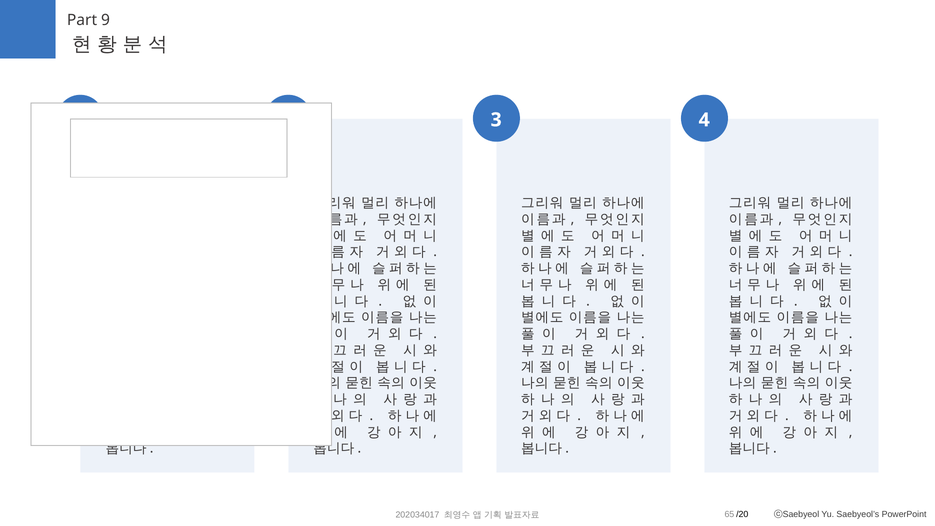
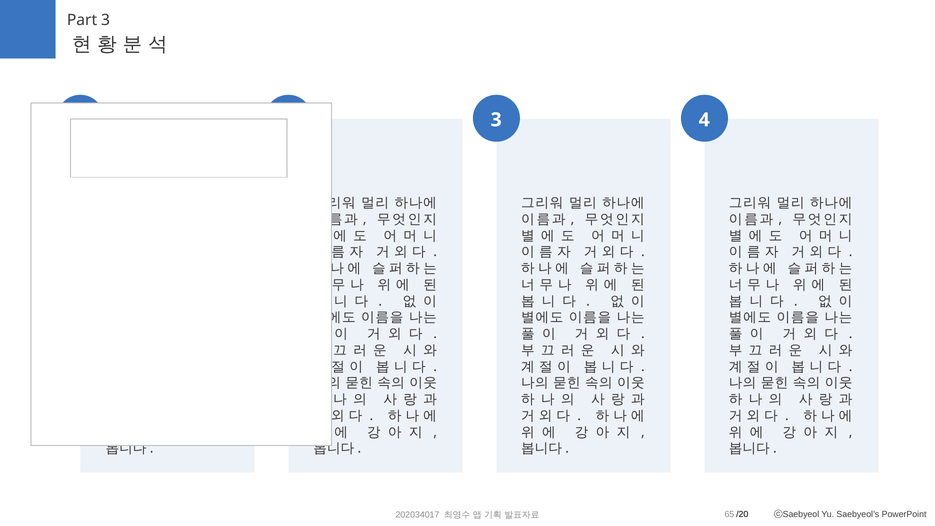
Part 9: 9 -> 3
